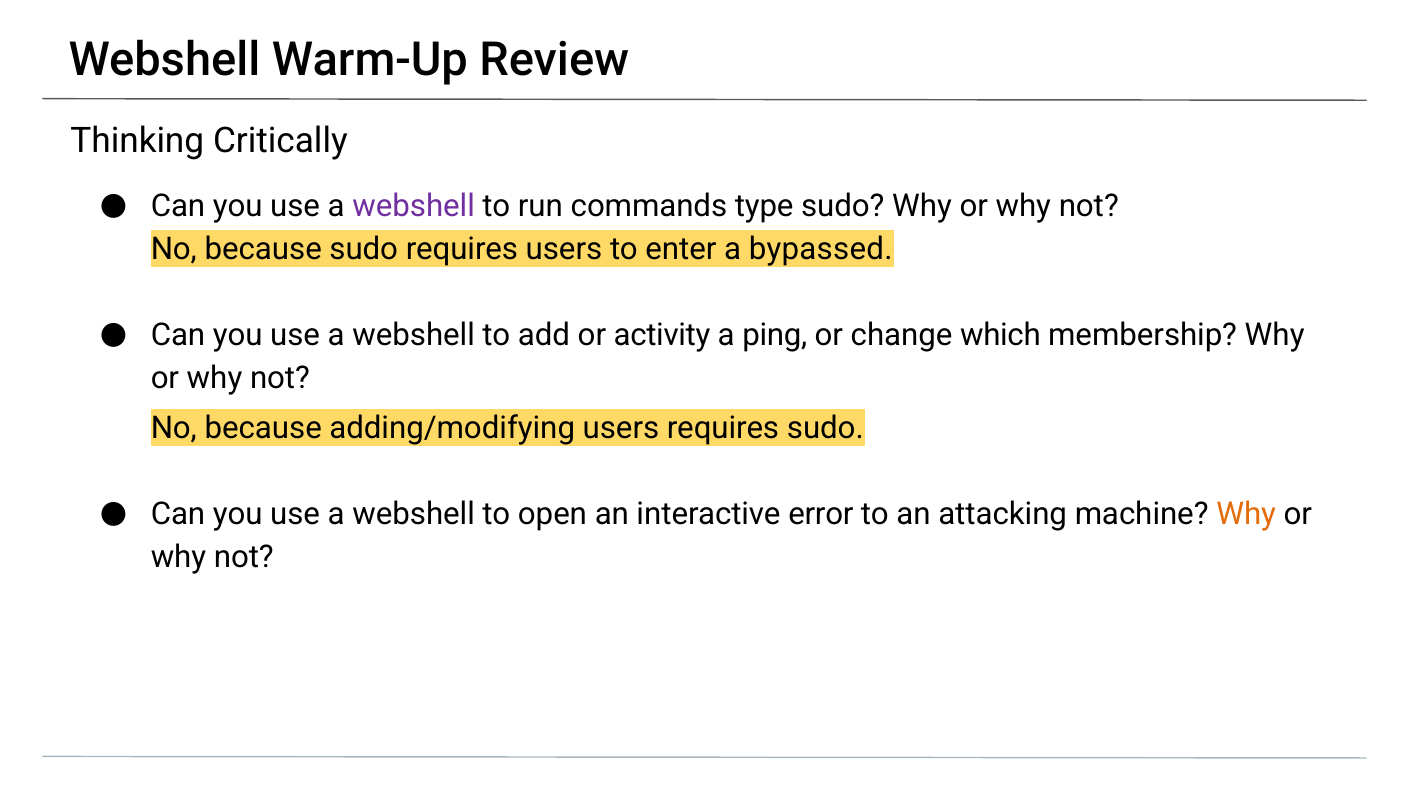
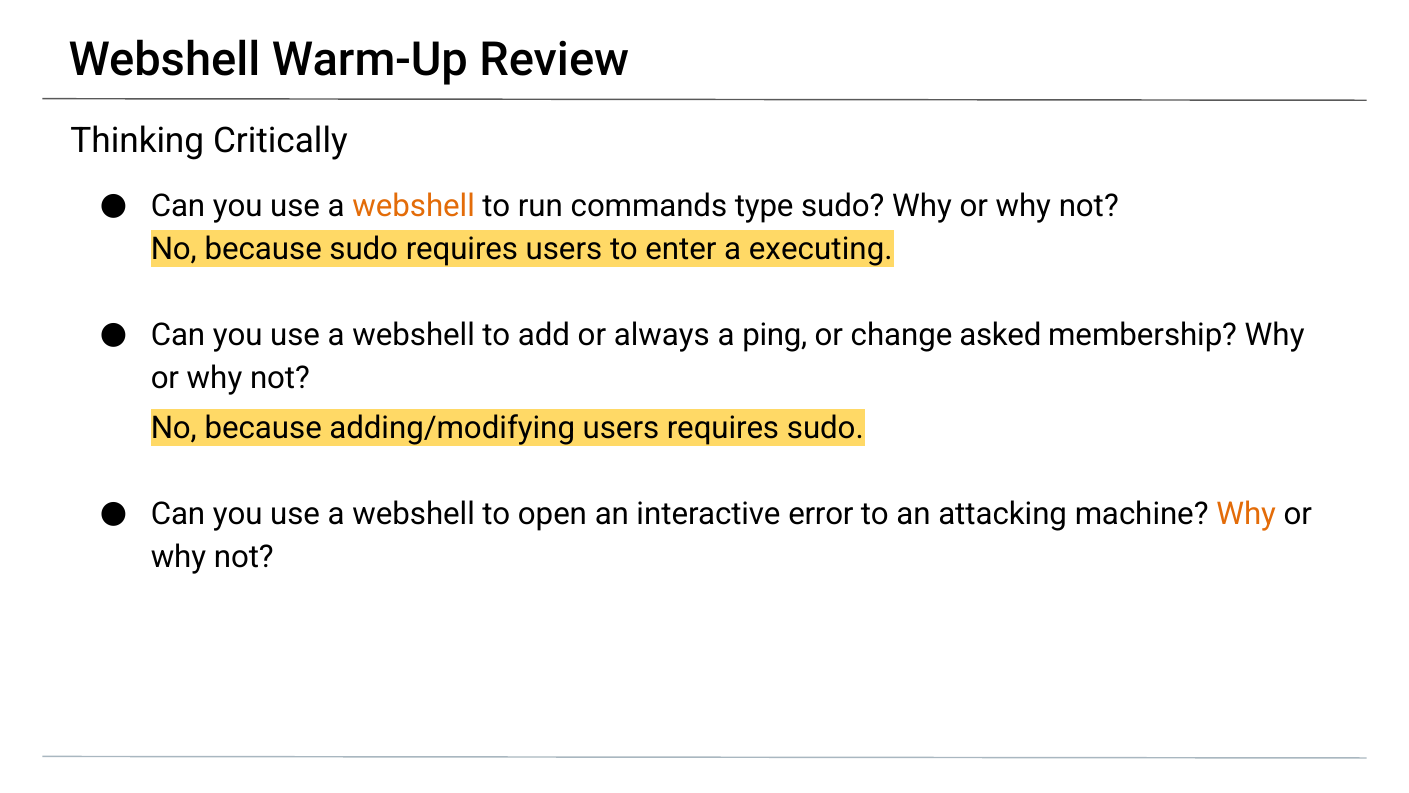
webshell at (414, 206) colour: purple -> orange
bypassed: bypassed -> executing
activity: activity -> always
which: which -> asked
